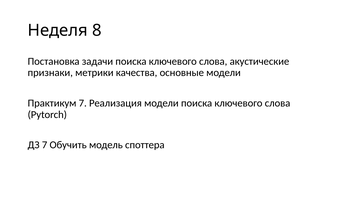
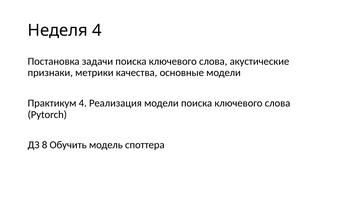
Неделя 8: 8 -> 4
Практикум 7: 7 -> 4
ДЗ 7: 7 -> 8
